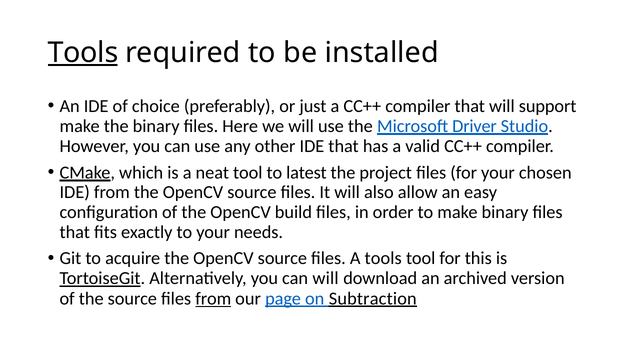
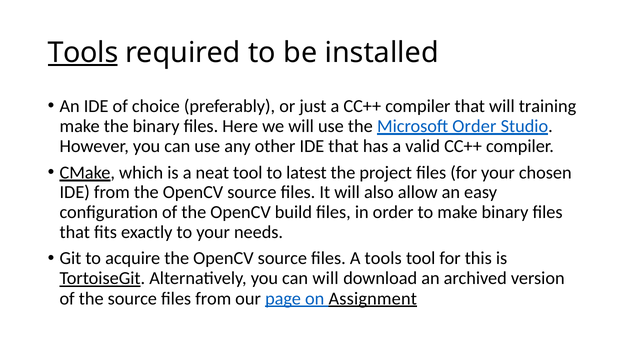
support: support -> training
Microsoft Driver: Driver -> Order
from at (213, 298) underline: present -> none
Subtraction: Subtraction -> Assignment
